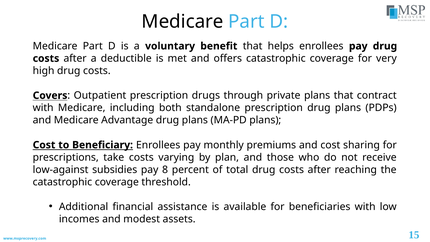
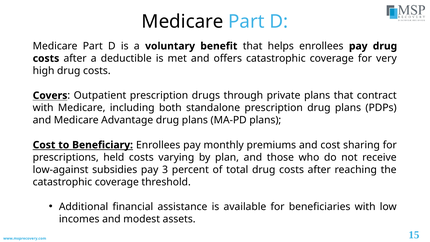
take: take -> held
8: 8 -> 3
